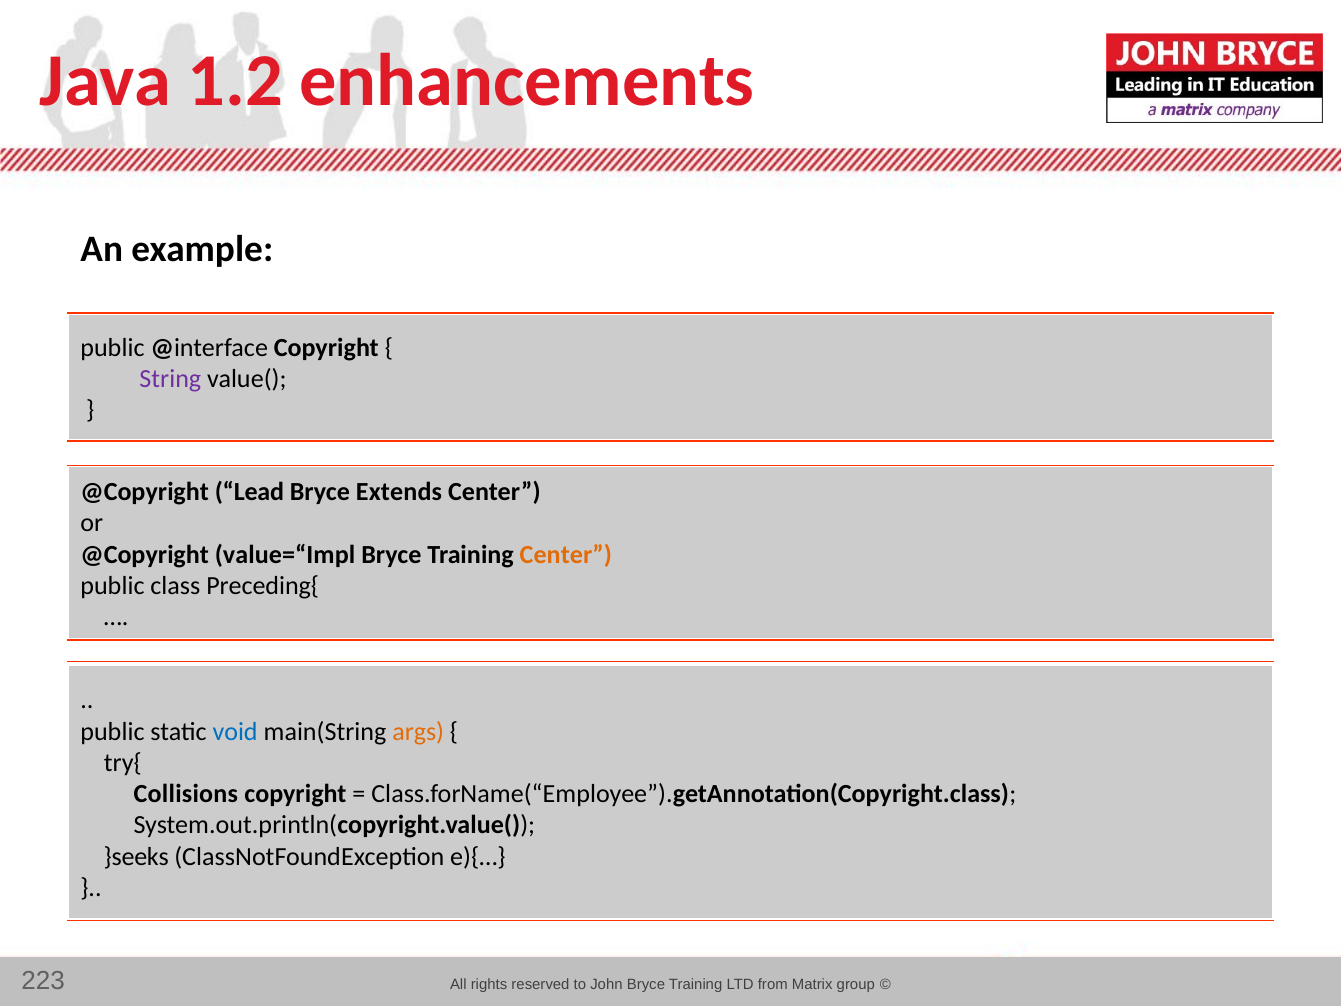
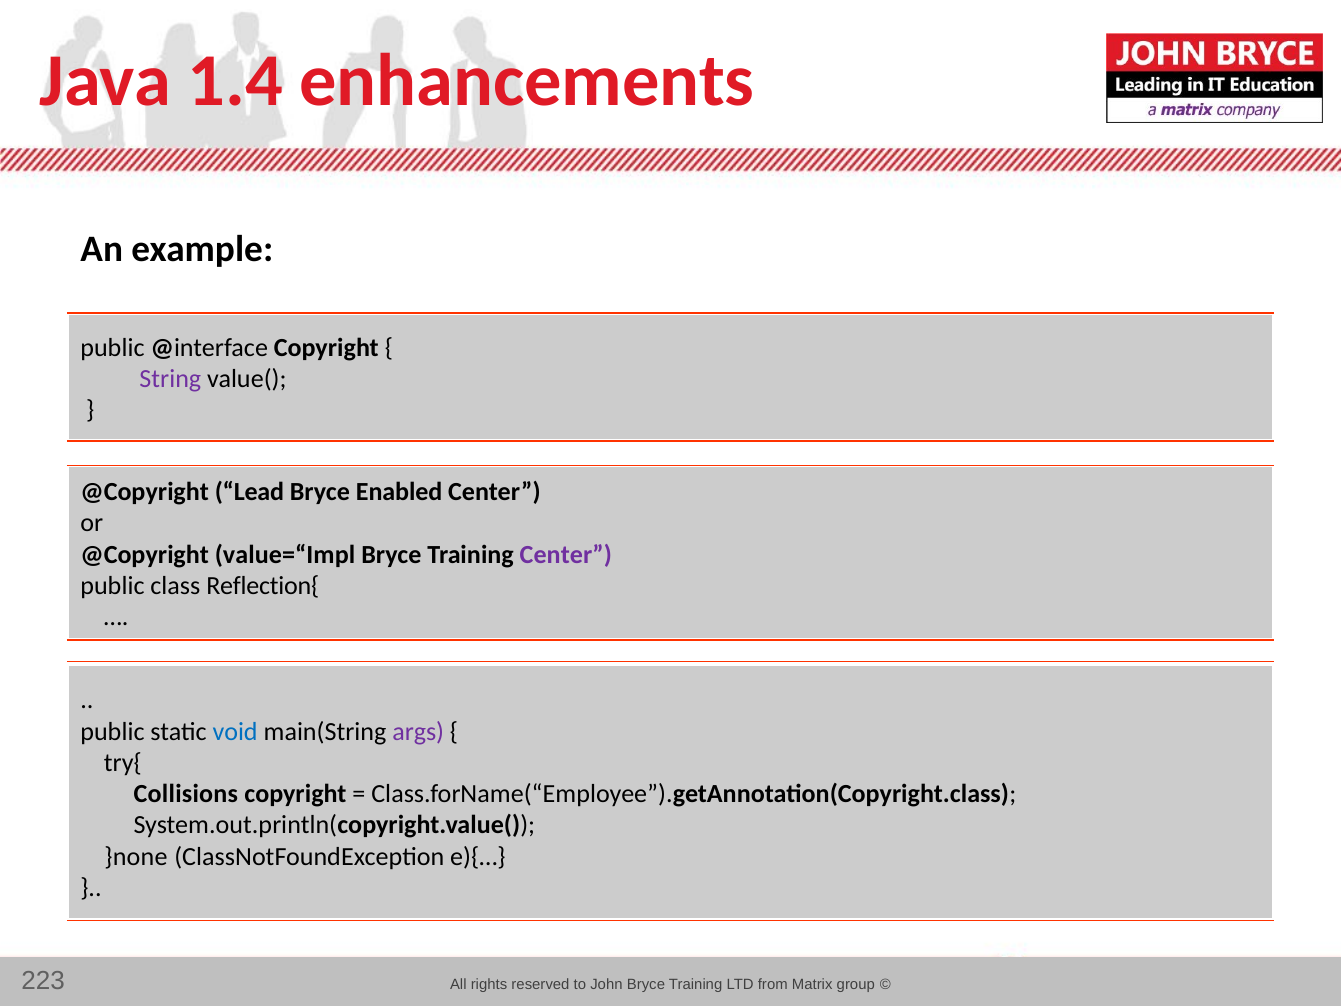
1.2: 1.2 -> 1.4
Extends: Extends -> Enabled
Center at (566, 554) colour: orange -> purple
Preceding{: Preceding{ -> Reflection{
args colour: orange -> purple
}seeks: }seeks -> }none
